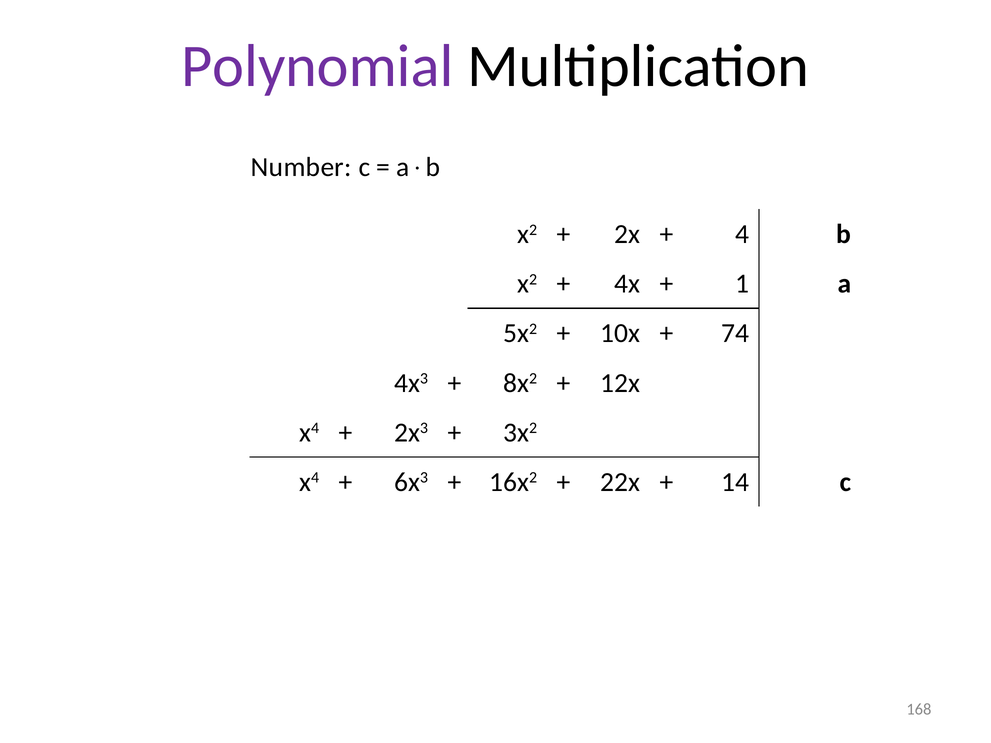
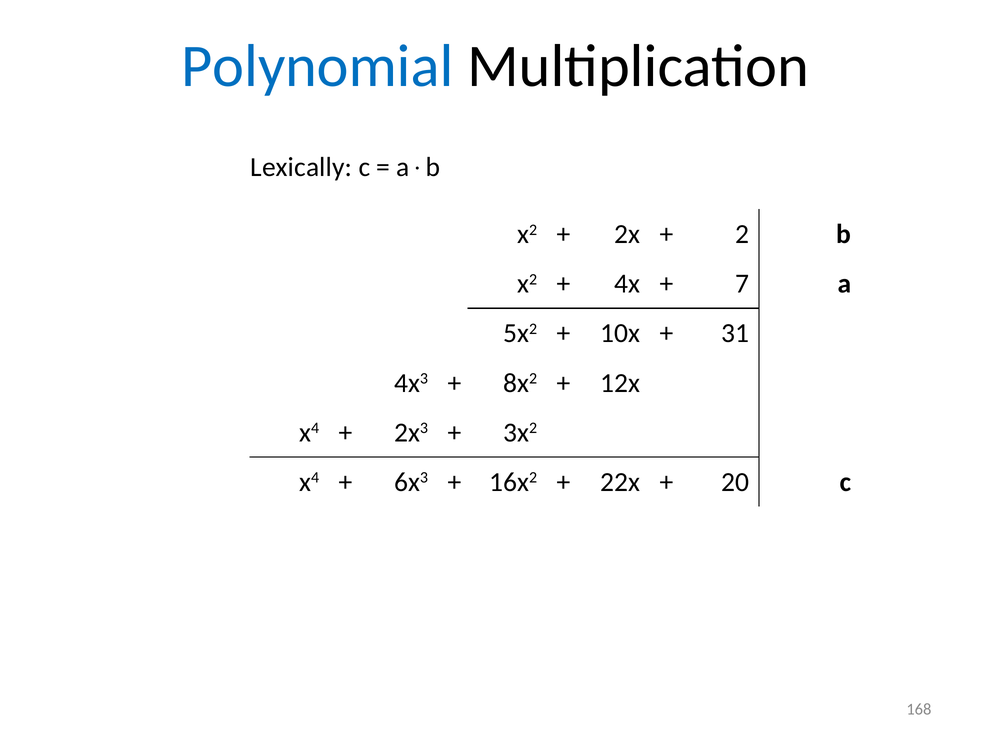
Polynomial colour: purple -> blue
Number: Number -> Lexically
4: 4 -> 2
1: 1 -> 7
74: 74 -> 31
14: 14 -> 20
